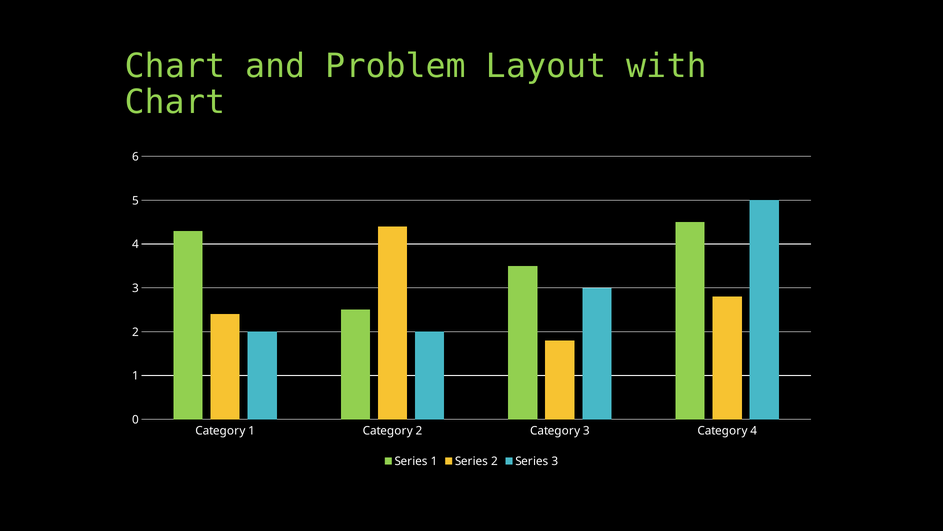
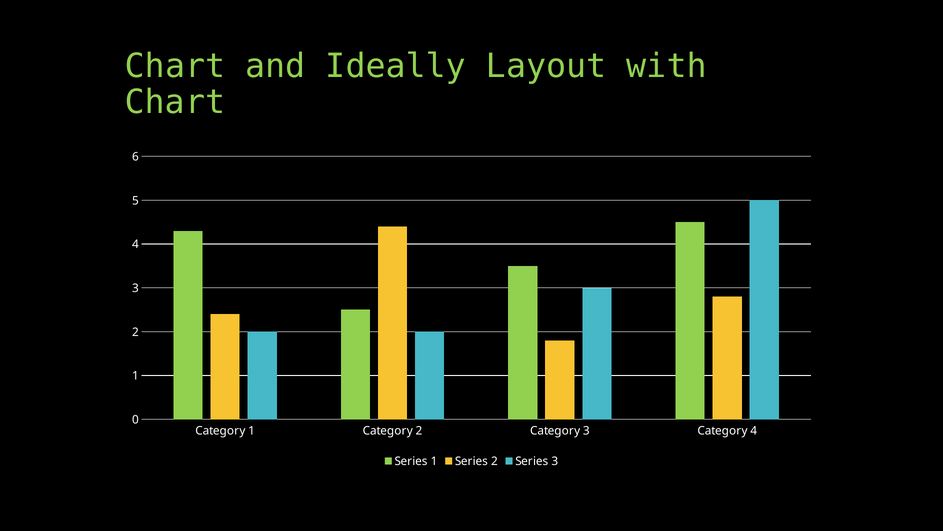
Problem: Problem -> Ideally
